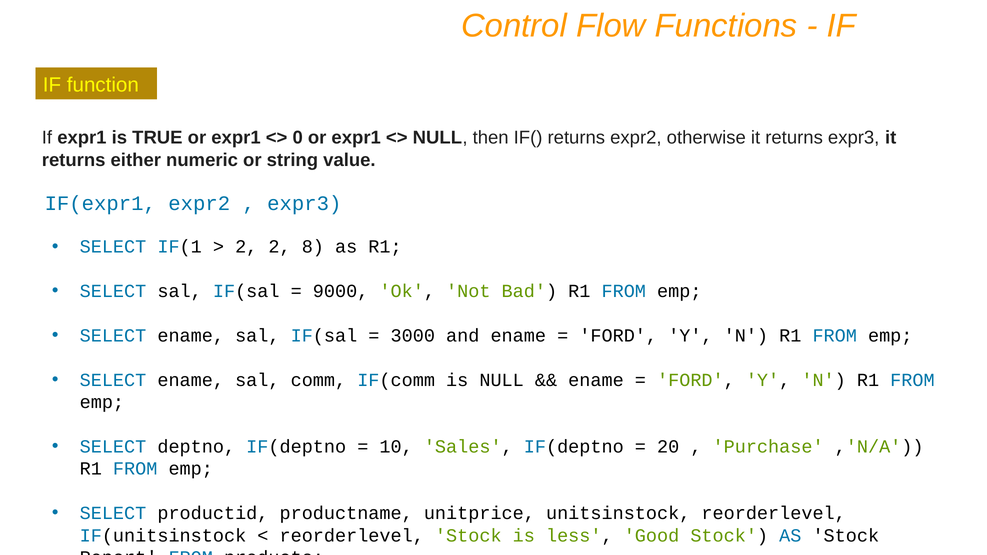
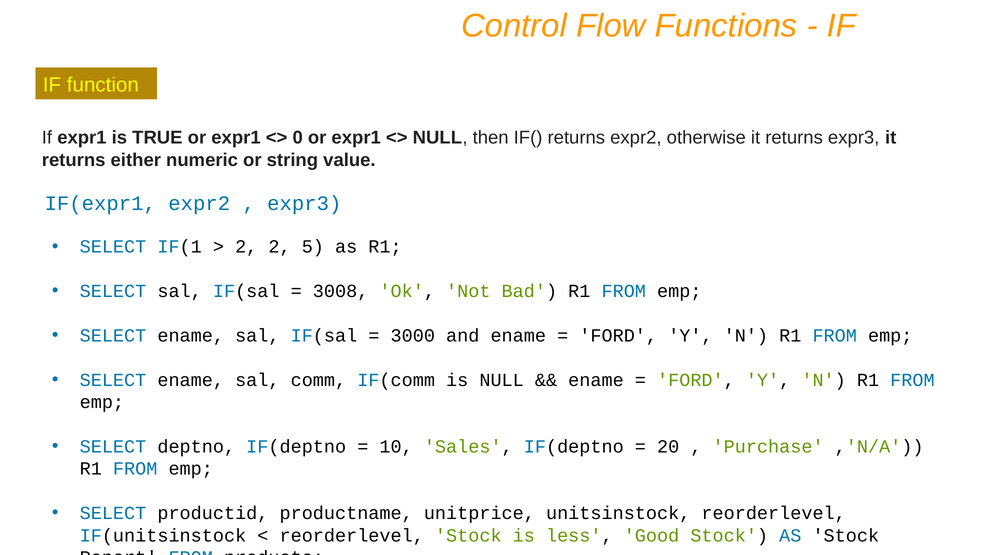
8: 8 -> 5
9000: 9000 -> 3008
